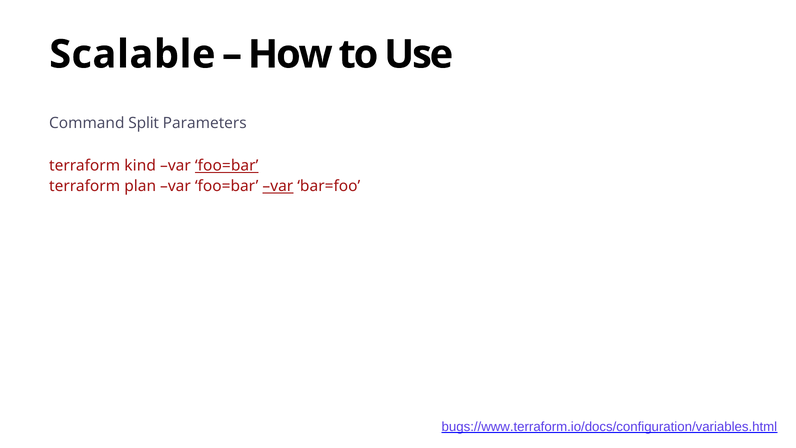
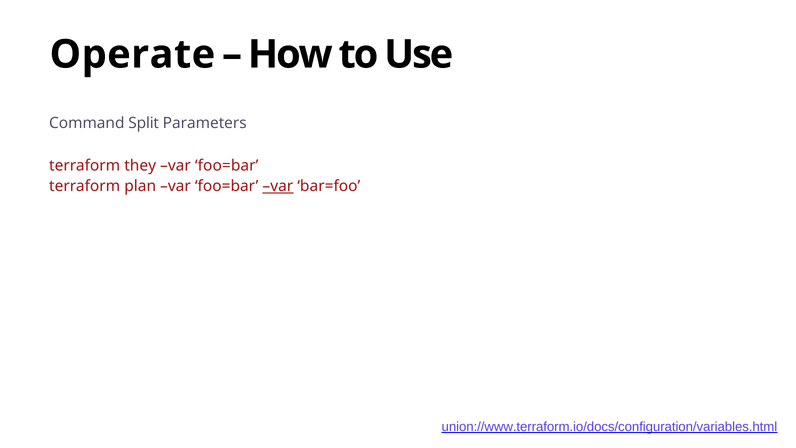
Scalable: Scalable -> Operate
kind: kind -> they
foo=bar at (227, 166) underline: present -> none
bugs://www.terraform.io/docs/configuration/variables.html: bugs://www.terraform.io/docs/configuration/variables.html -> union://www.terraform.io/docs/configuration/variables.html
